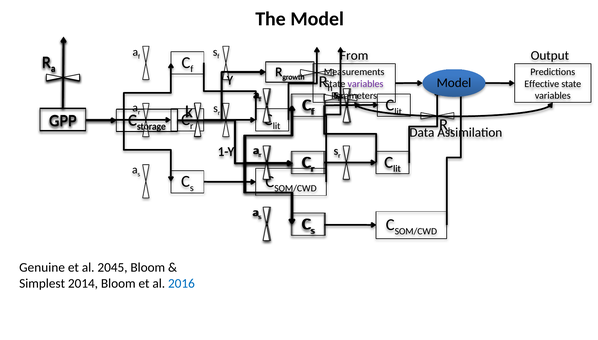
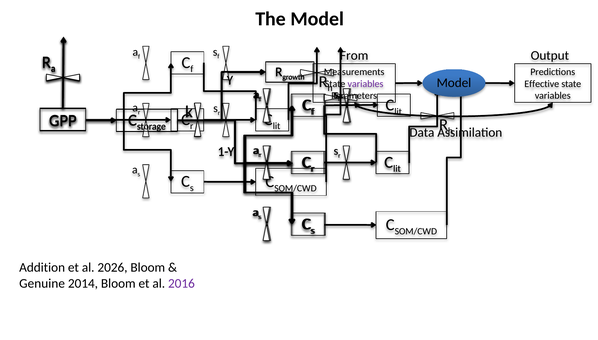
Genuine: Genuine -> Addition
2045: 2045 -> 2026
Simplest: Simplest -> Genuine
2016 colour: blue -> purple
